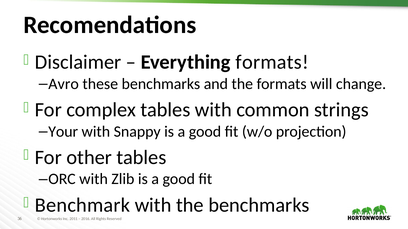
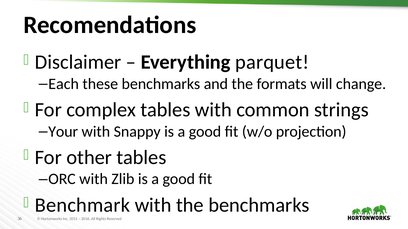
Everything formats: formats -> parquet
Avro: Avro -> Each
